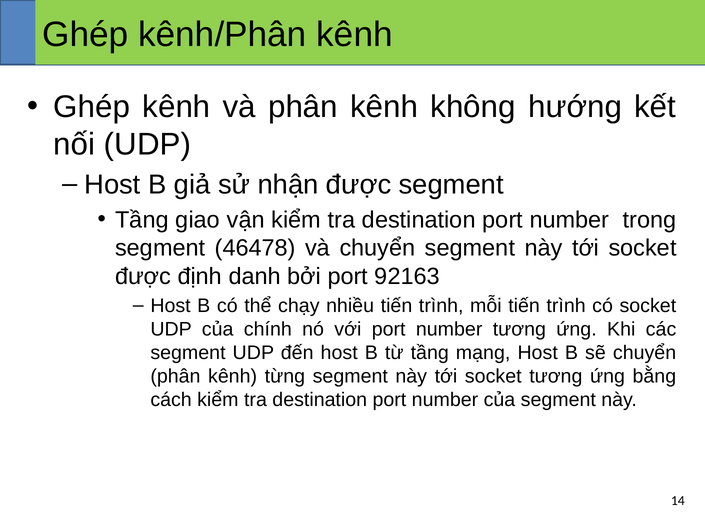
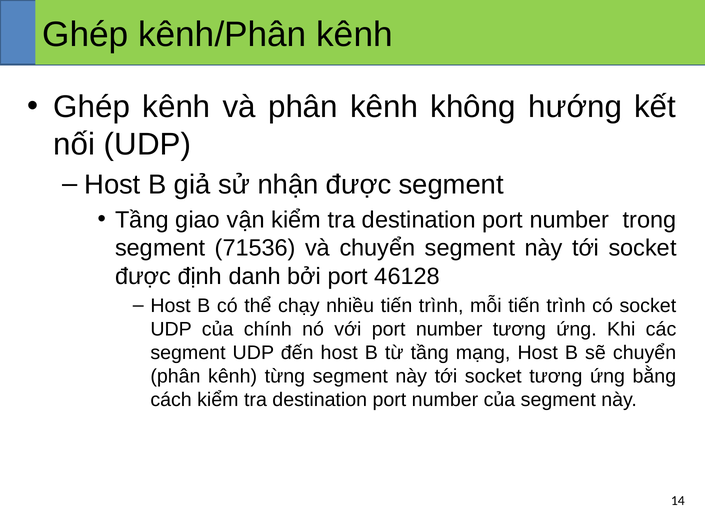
46478: 46478 -> 71536
92163: 92163 -> 46128
